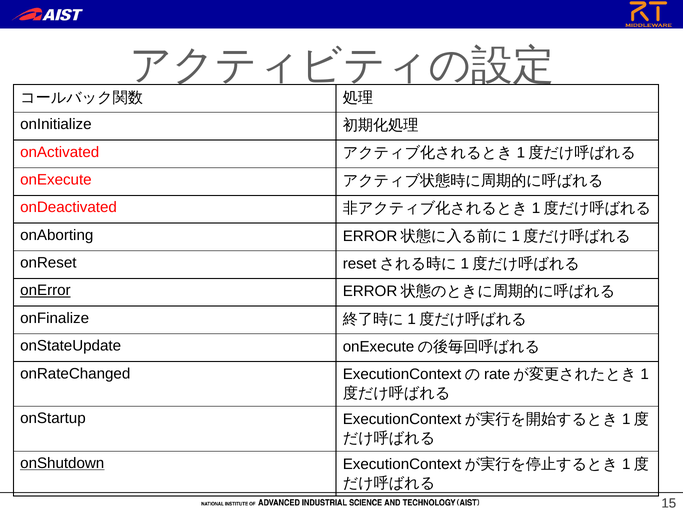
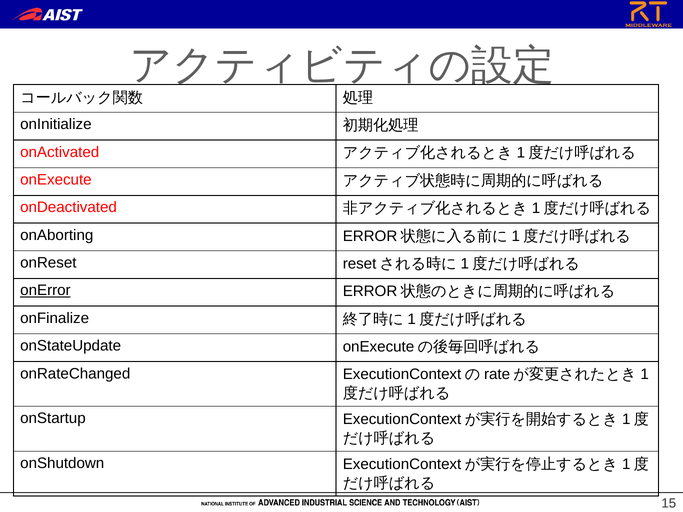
onShutdown underline: present -> none
